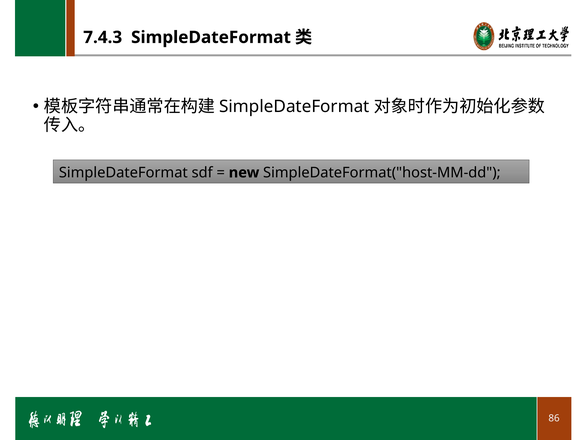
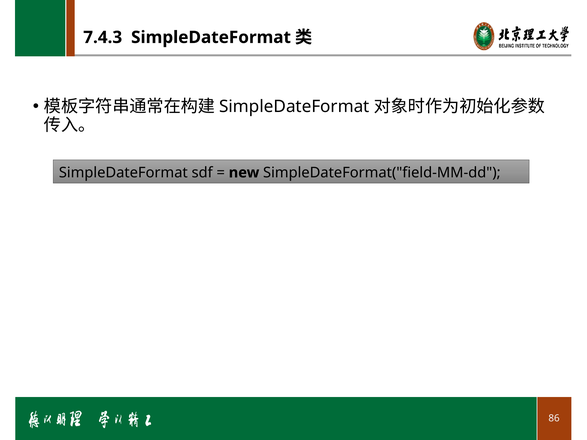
SimpleDateFormat("host-MM-dd: SimpleDateFormat("host-MM-dd -> SimpleDateFormat("field-MM-dd
